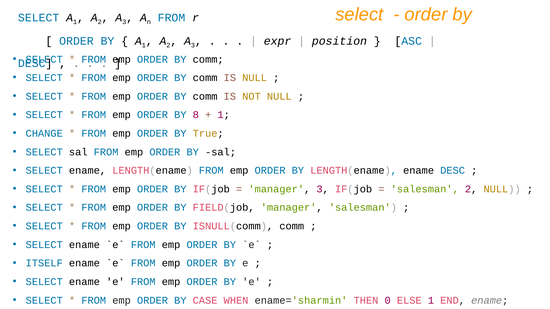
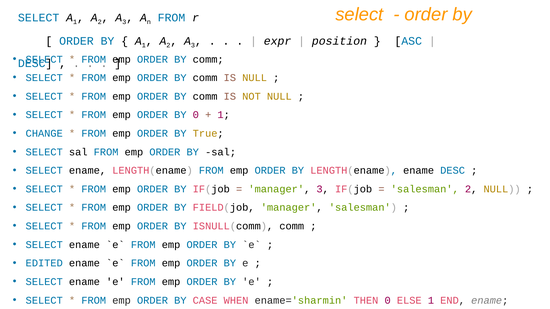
BY 8: 8 -> 0
ITSELF: ITSELF -> EDITED
